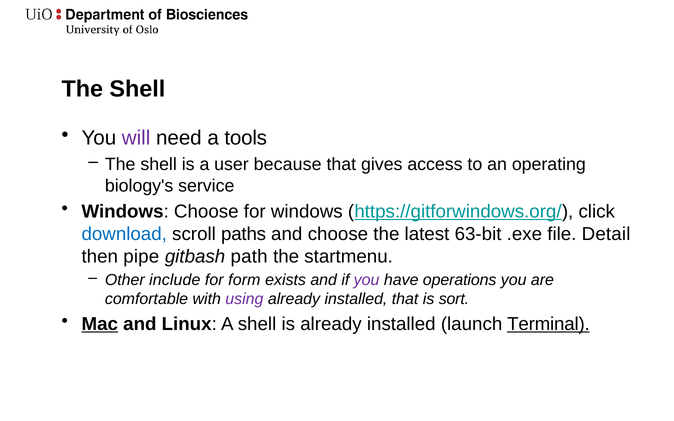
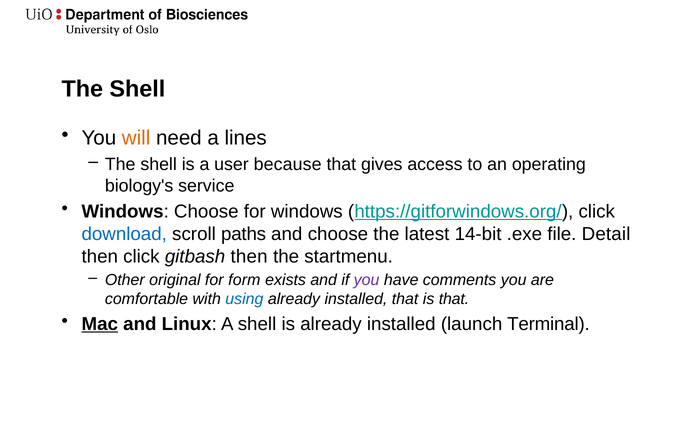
will colour: purple -> orange
tools: tools -> lines
63-bit: 63-bit -> 14-bit
then pipe: pipe -> click
gitbash path: path -> then
include: include -> original
operations: operations -> comments
using colour: purple -> blue
is sort: sort -> that
Terminal underline: present -> none
